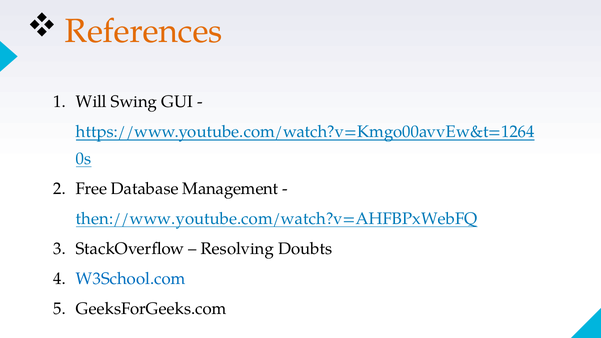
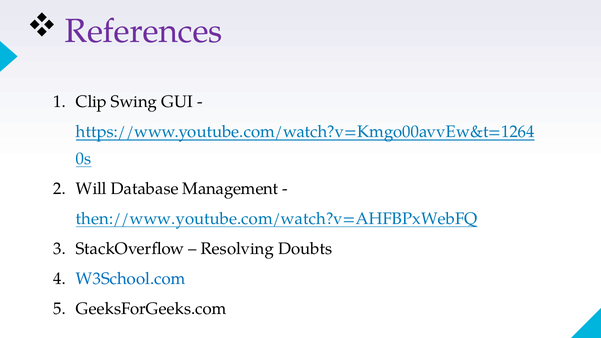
References colour: orange -> purple
Will: Will -> Clip
Free: Free -> Will
